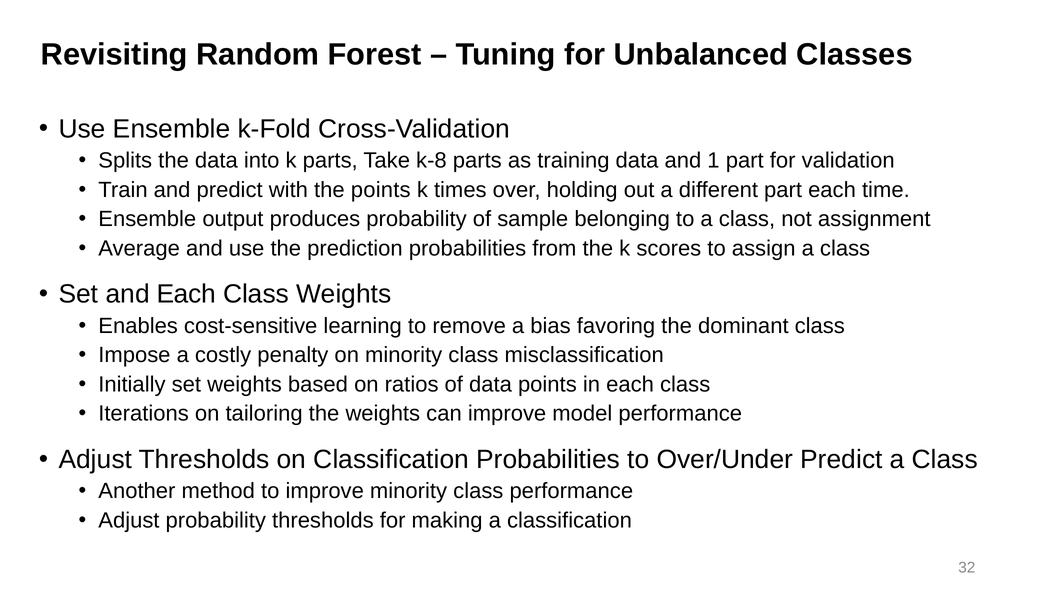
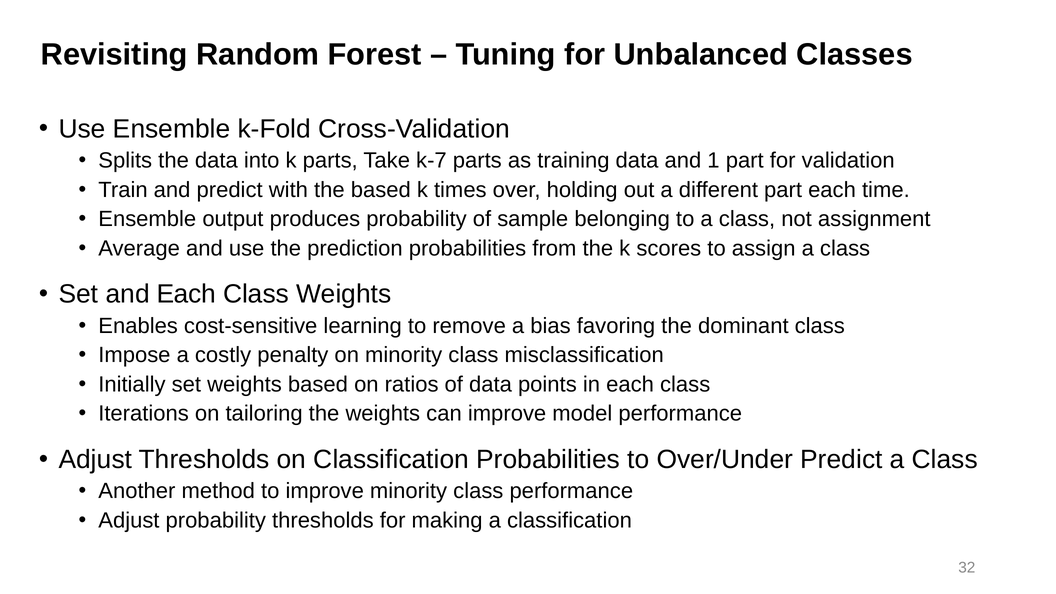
k-8: k-8 -> k-7
the points: points -> based
